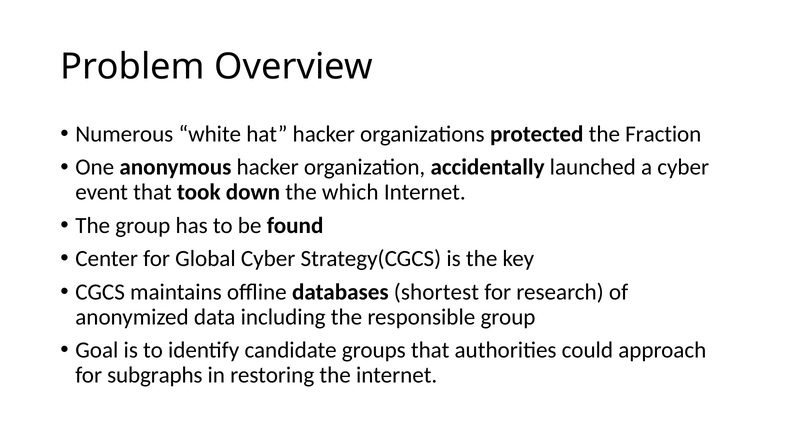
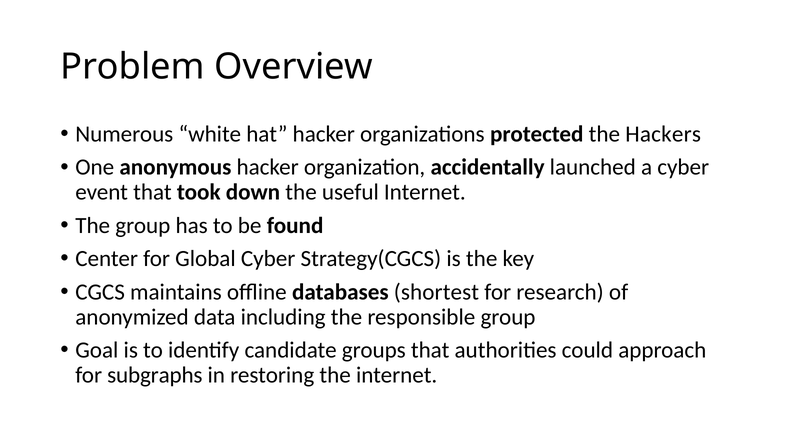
Fraction: Fraction -> Hackers
which: which -> useful
